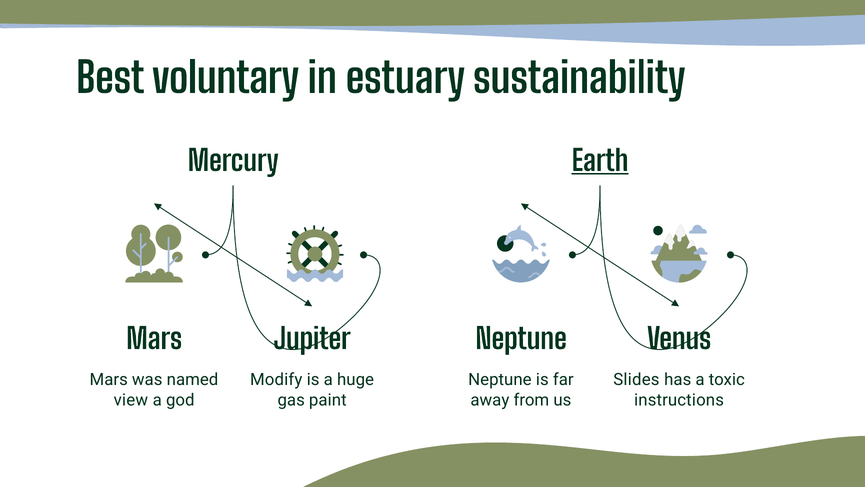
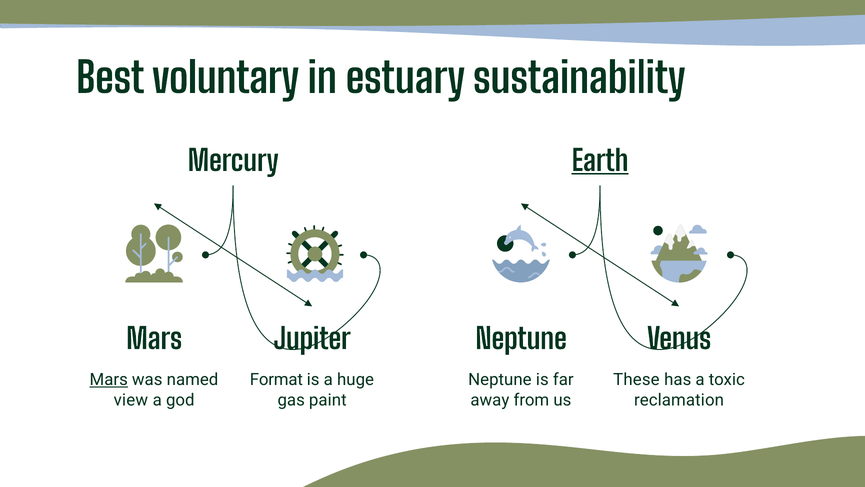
Mars at (109, 380) underline: none -> present
Modify: Modify -> Format
Slides: Slides -> These
instructions: instructions -> reclamation
